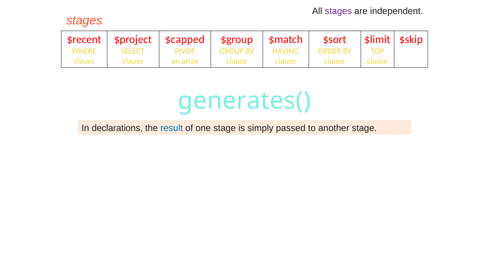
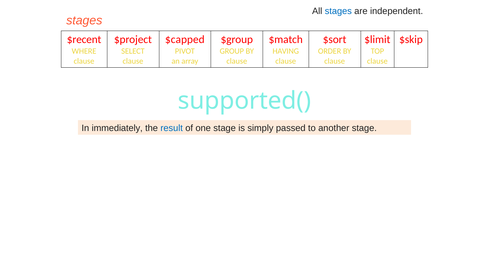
stages at (338, 11) colour: purple -> blue
generates(: generates( -> supported(
declarations: declarations -> immediately
